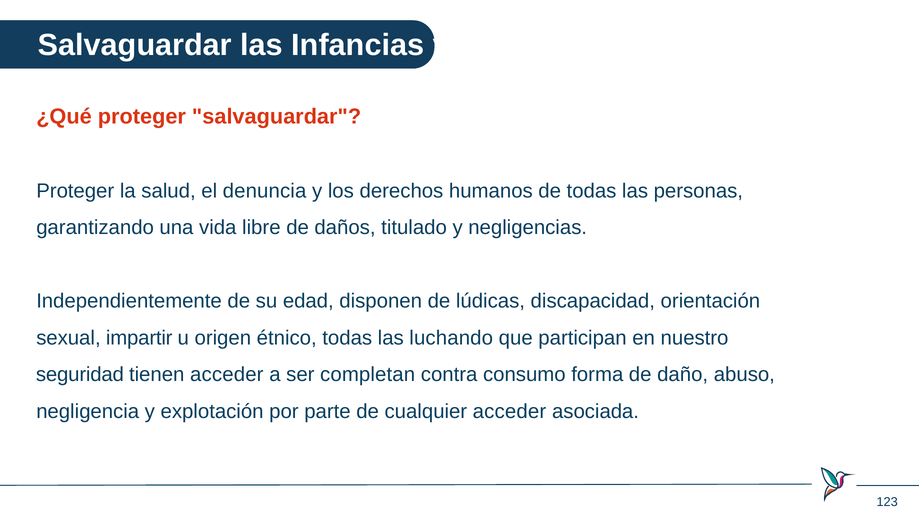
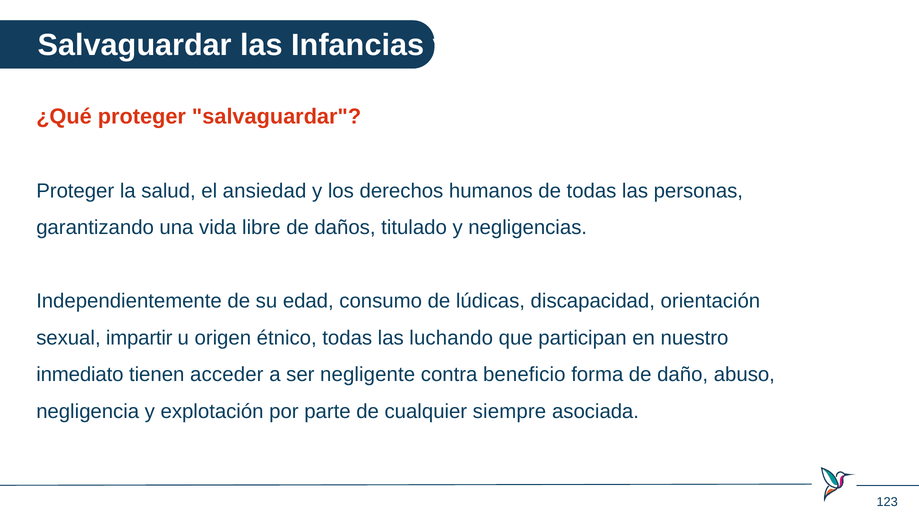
denuncia: denuncia -> ansiedad
disponen: disponen -> consumo
seguridad: seguridad -> inmediato
completan: completan -> negligente
consumo: consumo -> beneficio
cualquier acceder: acceder -> siempre
